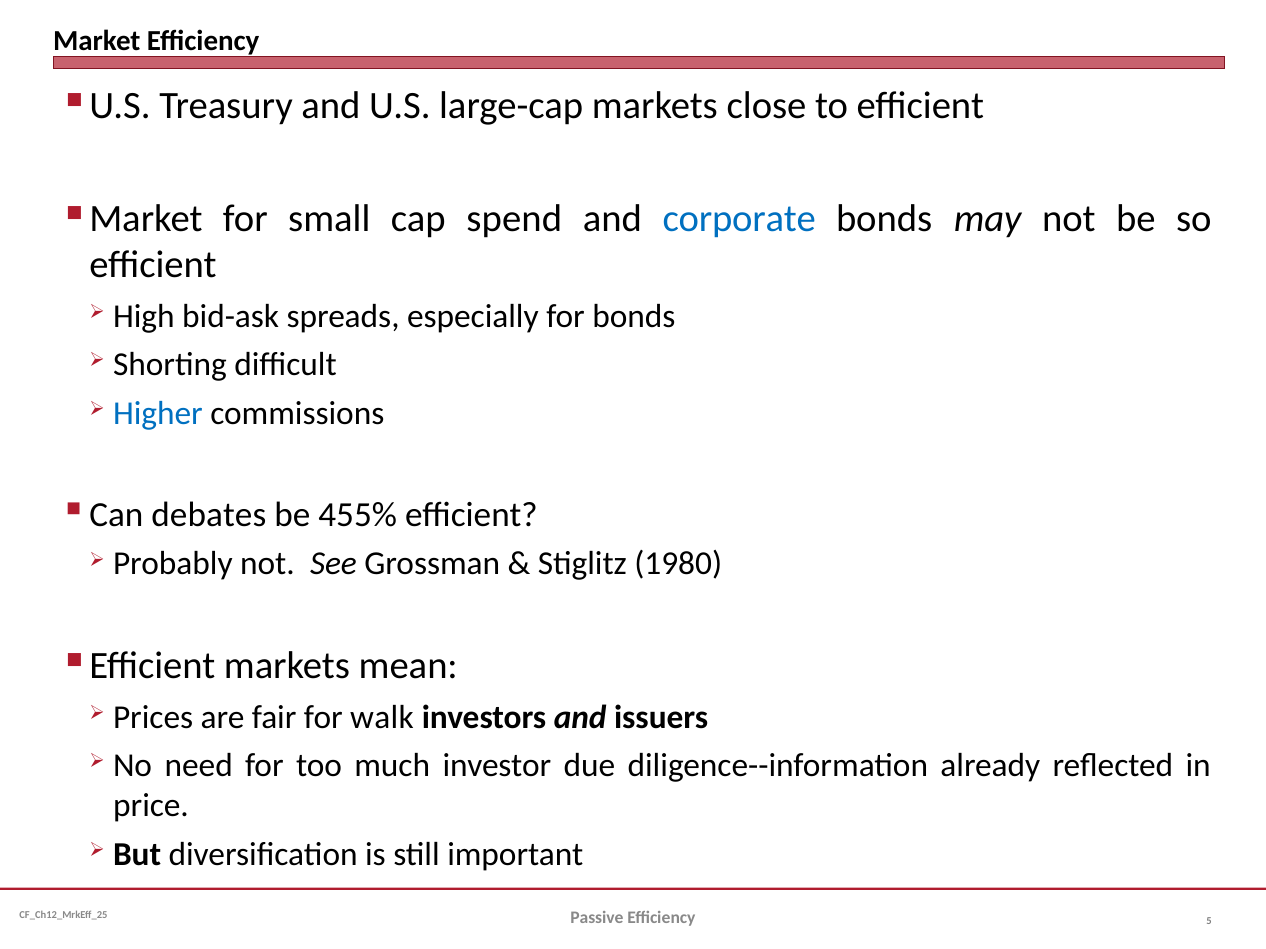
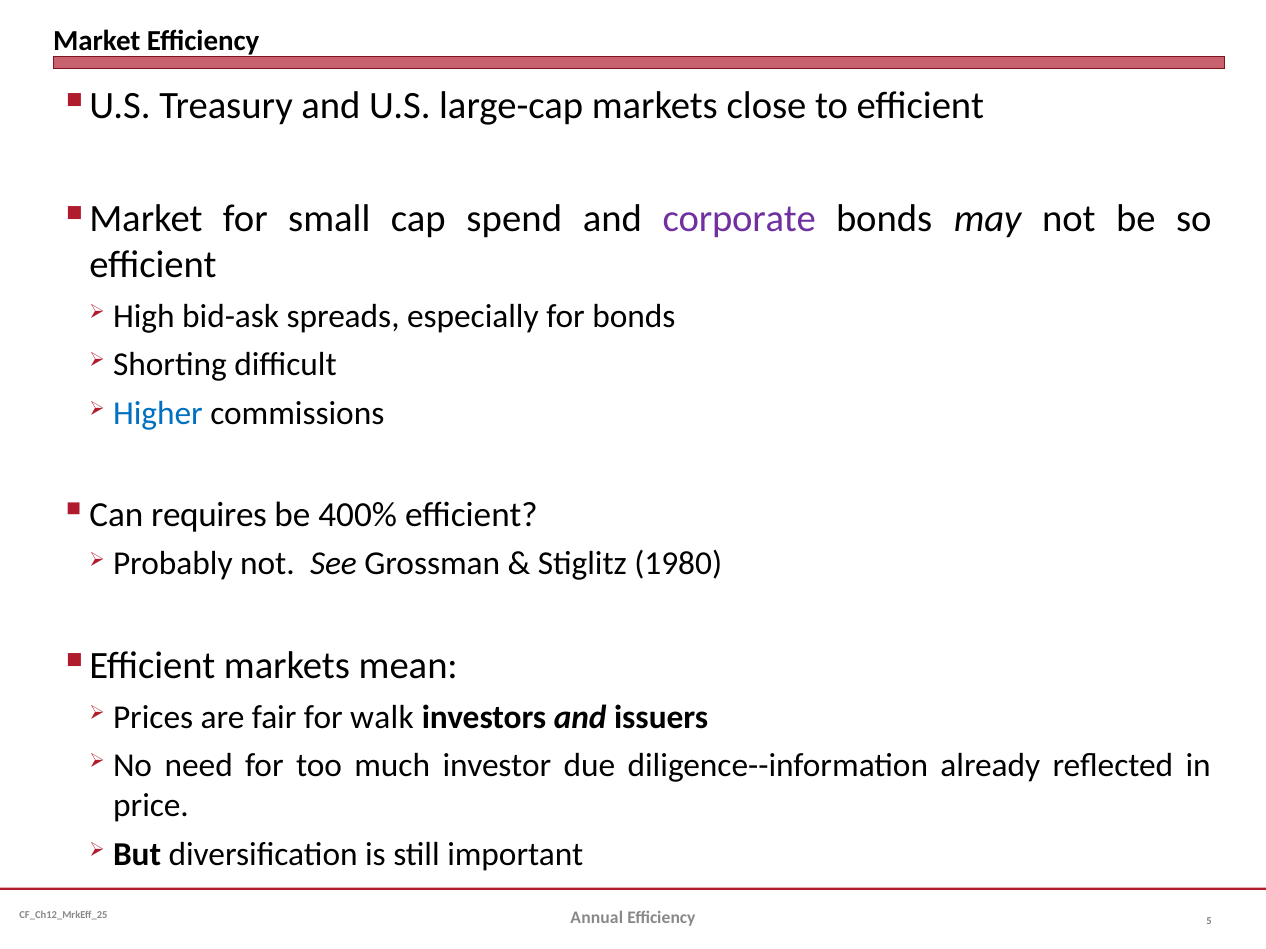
corporate colour: blue -> purple
debates: debates -> requires
455%: 455% -> 400%
Passive: Passive -> Annual
